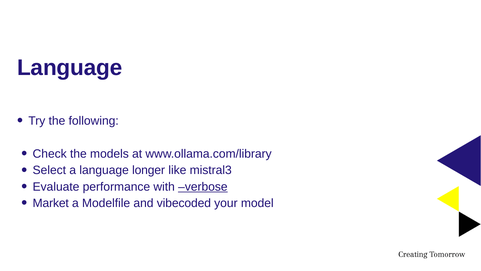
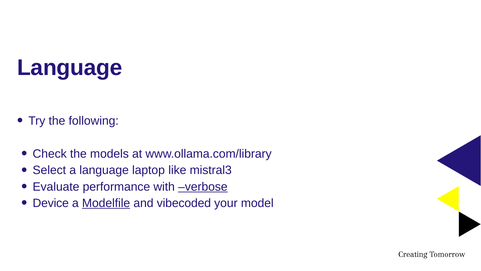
longer: longer -> laptop
Market: Market -> Device
Modelfile underline: none -> present
